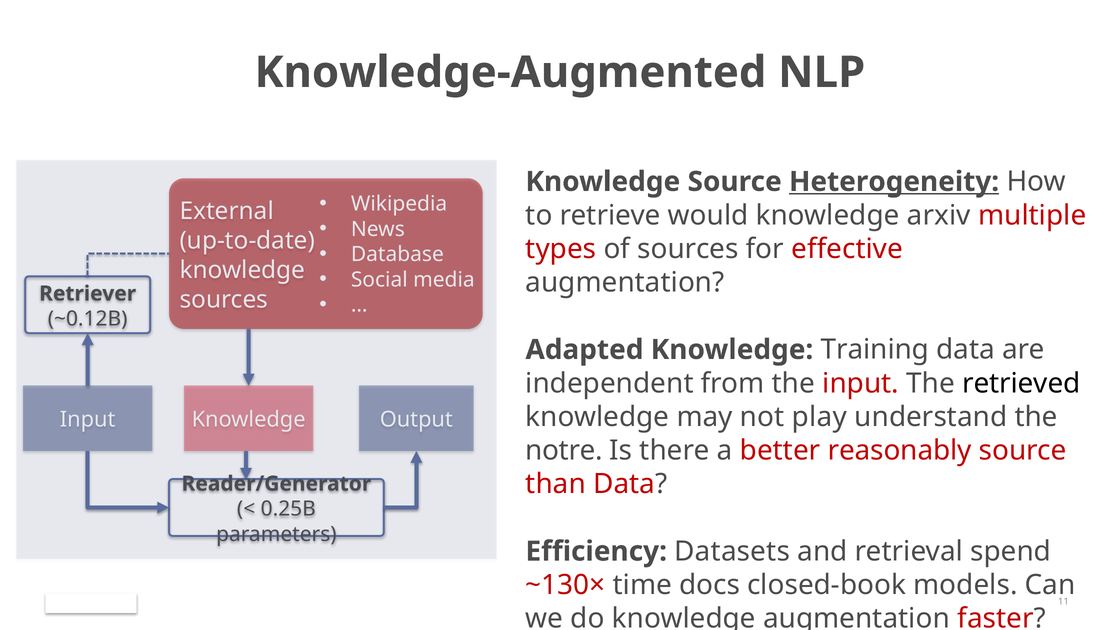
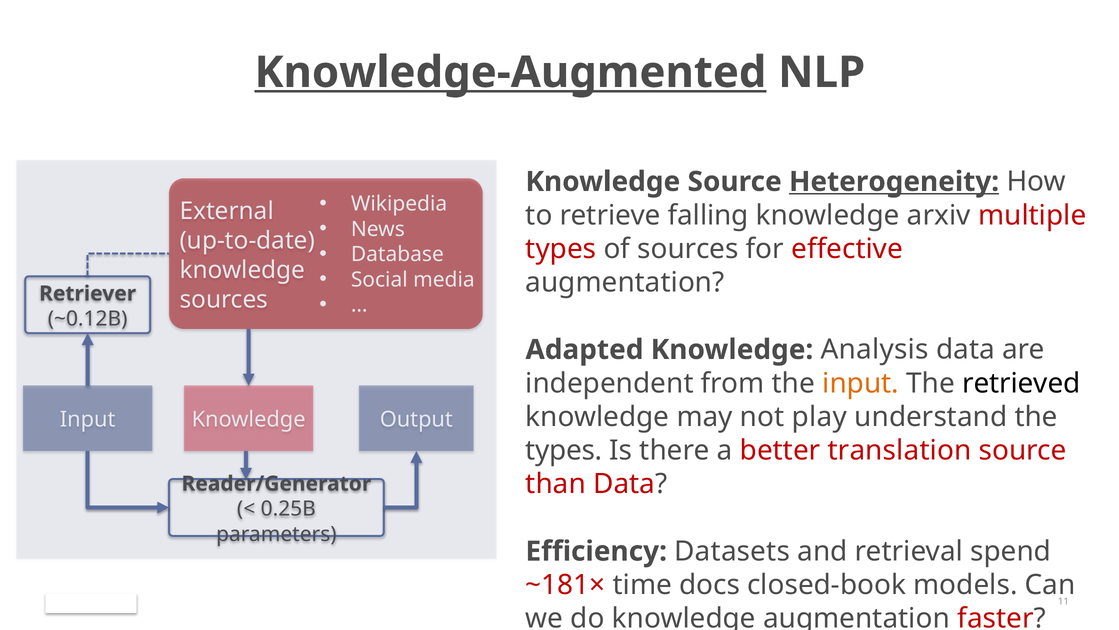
Knowledge-Augmented underline: none -> present
would: would -> falling
Training: Training -> Analysis
input at (861, 383) colour: red -> orange
notre at (564, 450): notre -> types
reasonably: reasonably -> translation
~130×: ~130× -> ~181×
